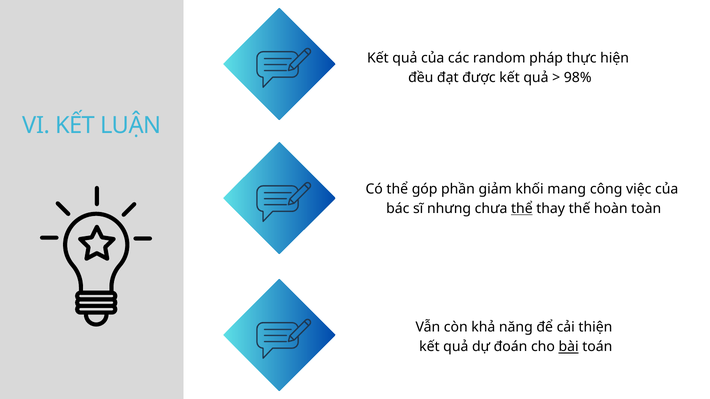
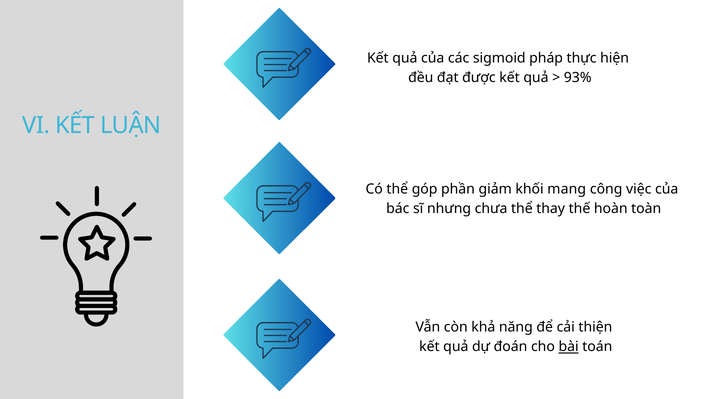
random: random -> sigmoid
98%: 98% -> 93%
thể at (522, 209) underline: present -> none
